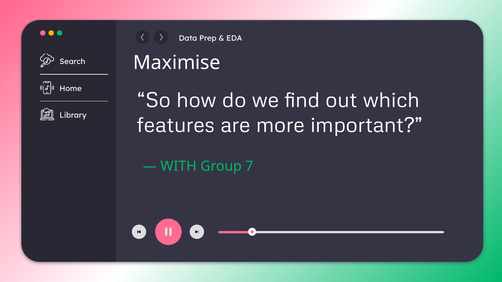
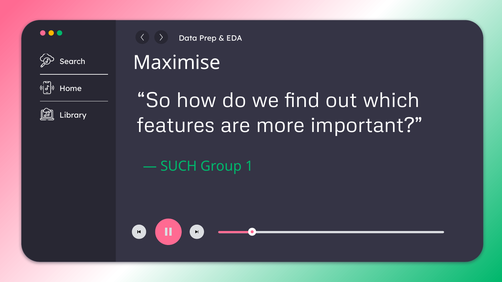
WITH: WITH -> SUCH
7: 7 -> 1
